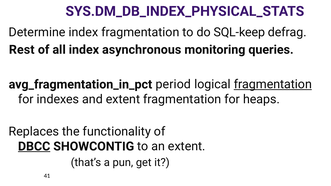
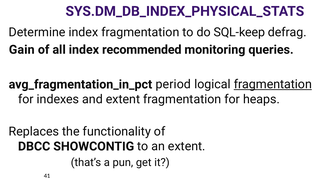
Rest: Rest -> Gain
asynchronous: asynchronous -> recommended
DBCC underline: present -> none
